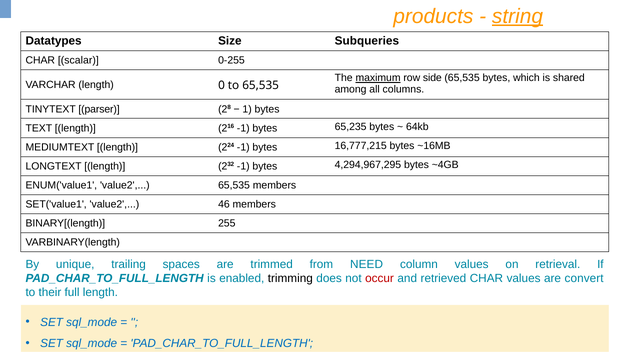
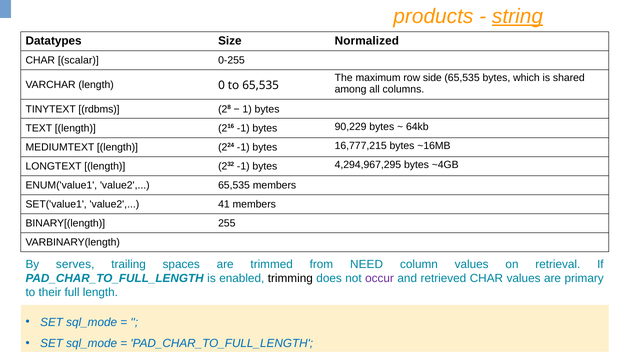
Subqueries: Subqueries -> Normalized
maximum underline: present -> none
parser: parser -> rdbms
65,235: 65,235 -> 90,229
46: 46 -> 41
unique: unique -> serves
occur colour: red -> purple
convert: convert -> primary
